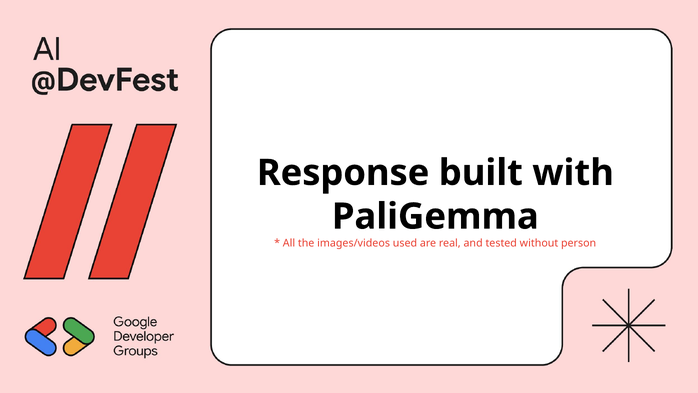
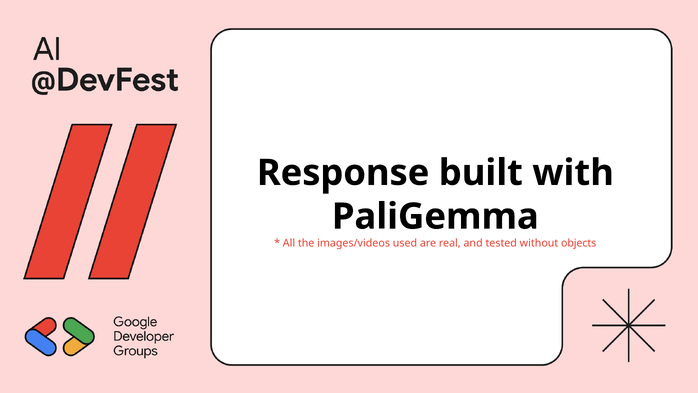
person: person -> objects
